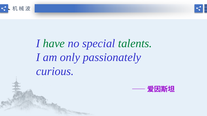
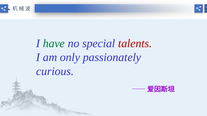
talents colour: green -> red
